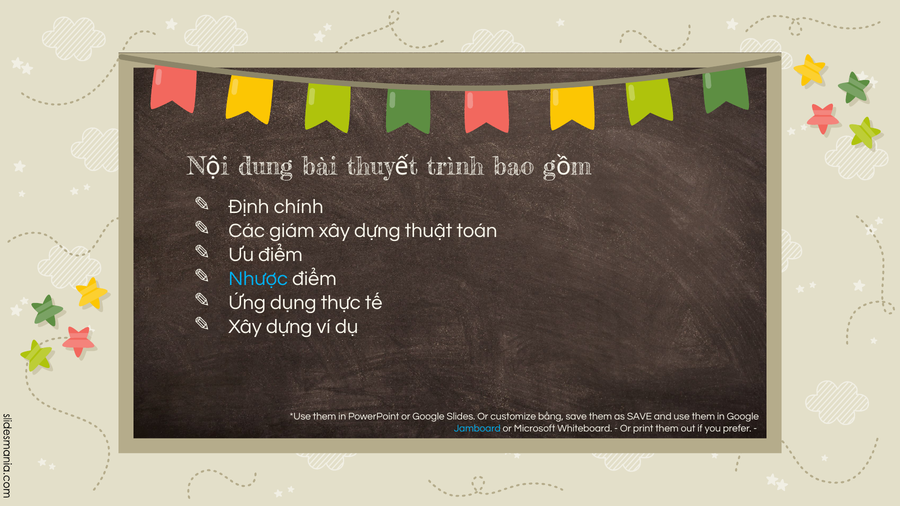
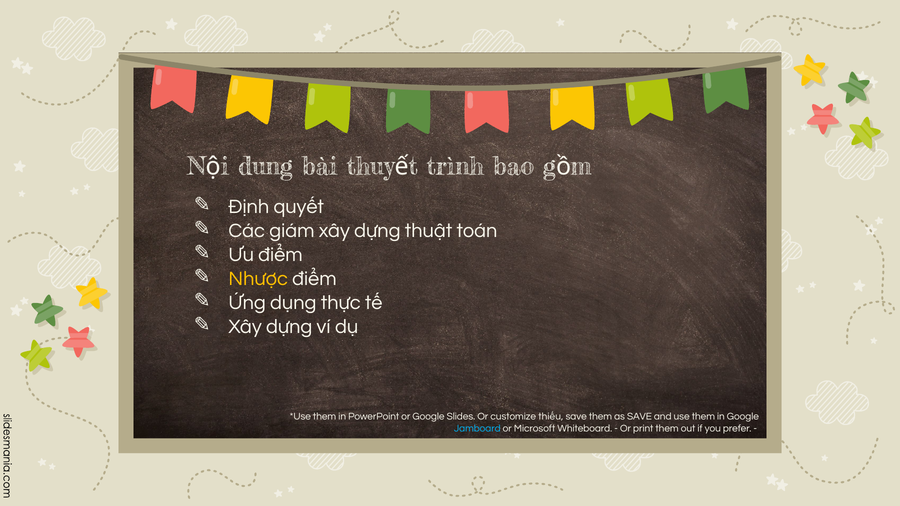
chính: chính -> quyết
Nhược colour: light blue -> yellow
bằng: bằng -> thiếu
